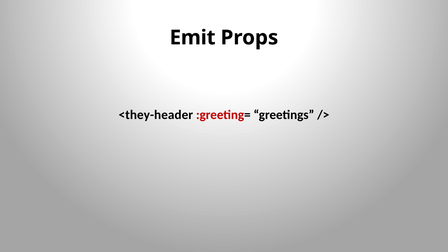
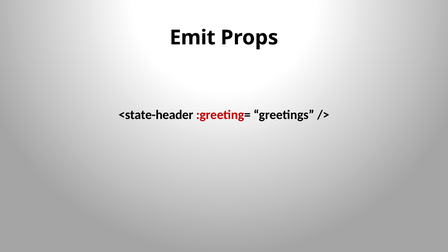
<they-header: <they-header -> <state-header
